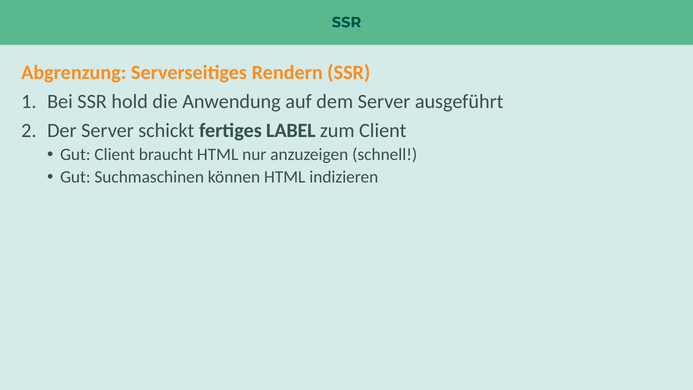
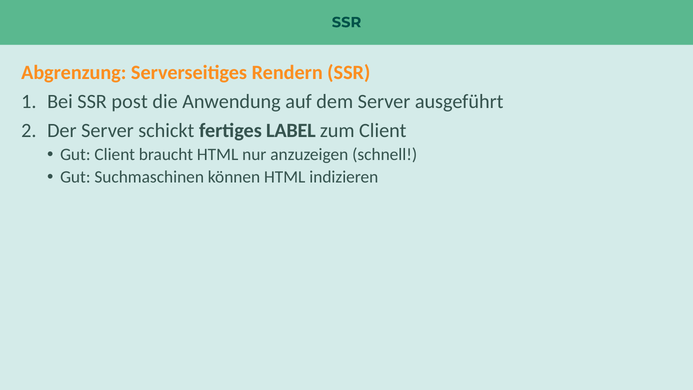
hold: hold -> post
